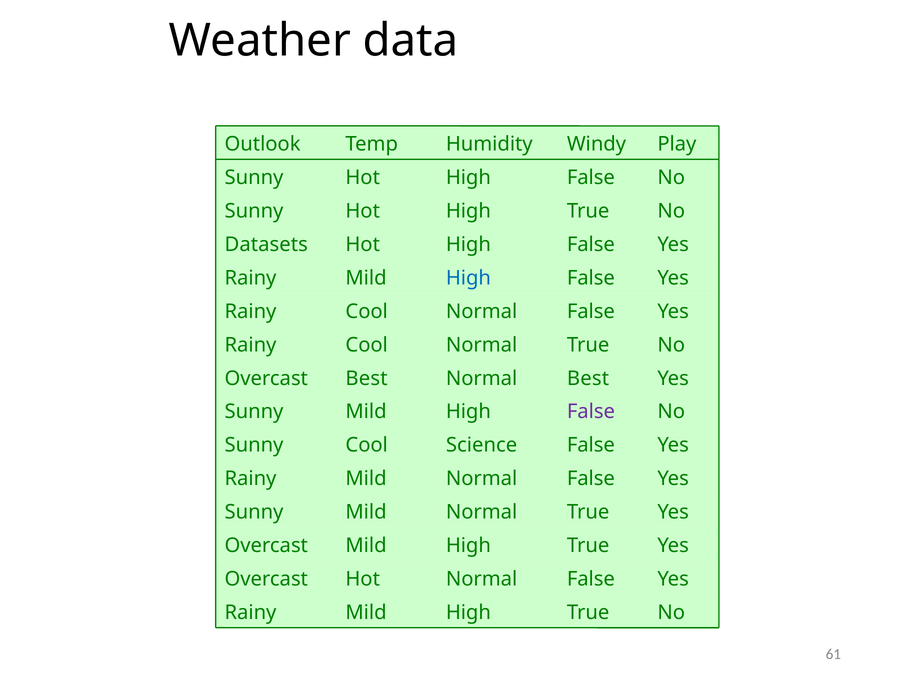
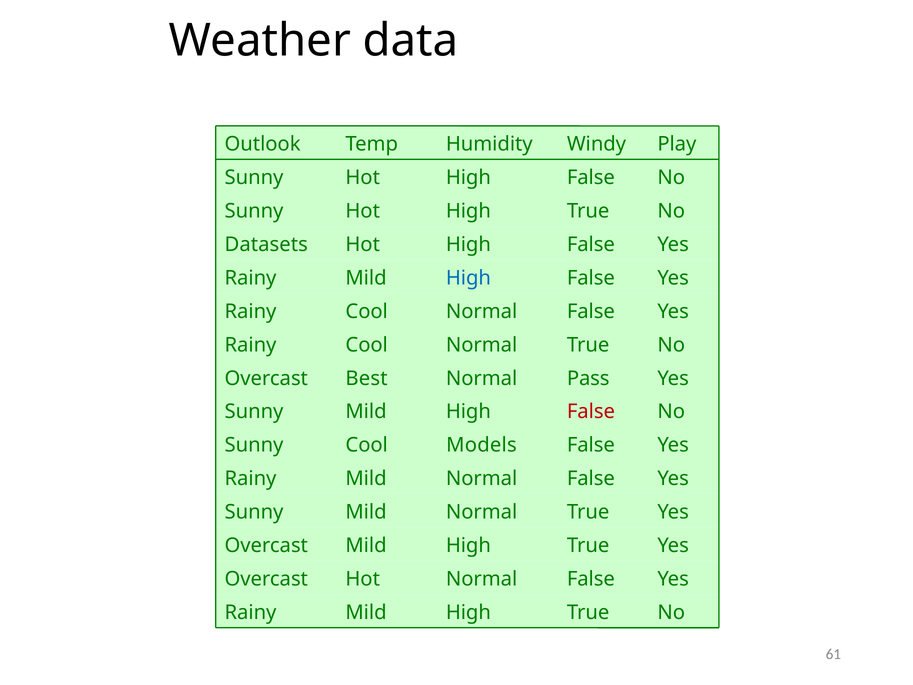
Best at (588, 378): Best -> Pass
False at (591, 412) colour: purple -> red
Science: Science -> Models
